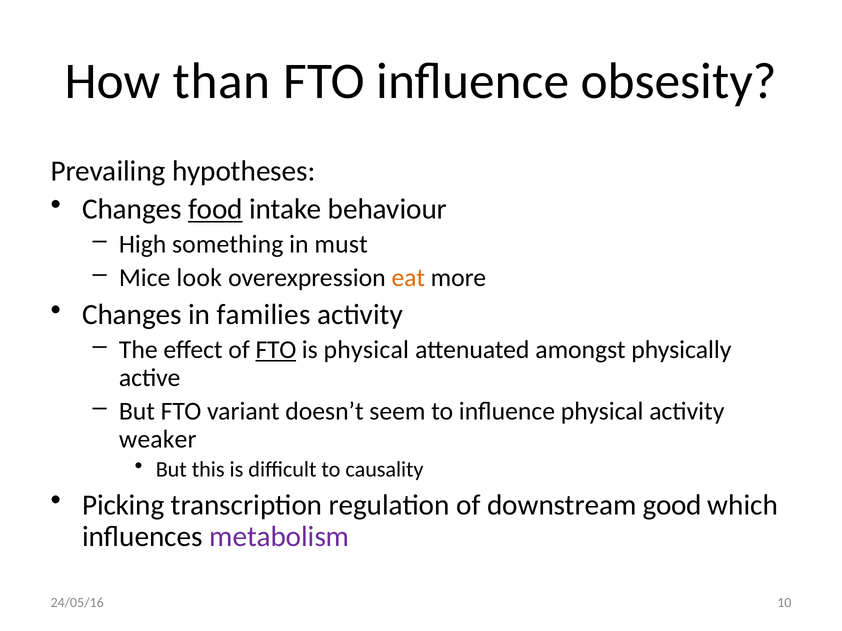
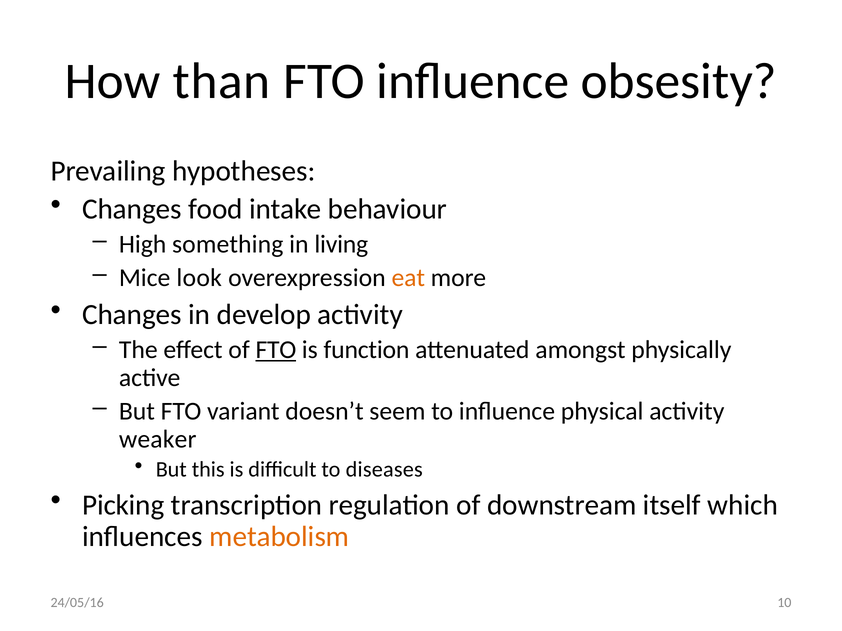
food underline: present -> none
must: must -> living
families: families -> develop
is physical: physical -> function
causality: causality -> diseases
good: good -> itself
metabolism colour: purple -> orange
